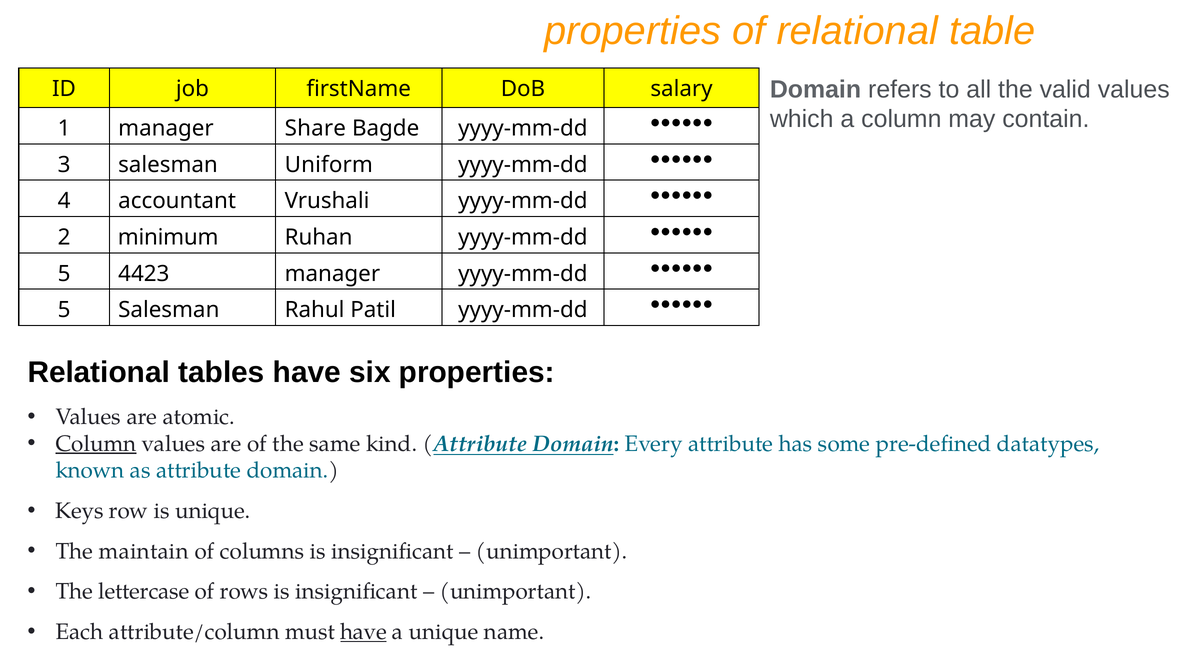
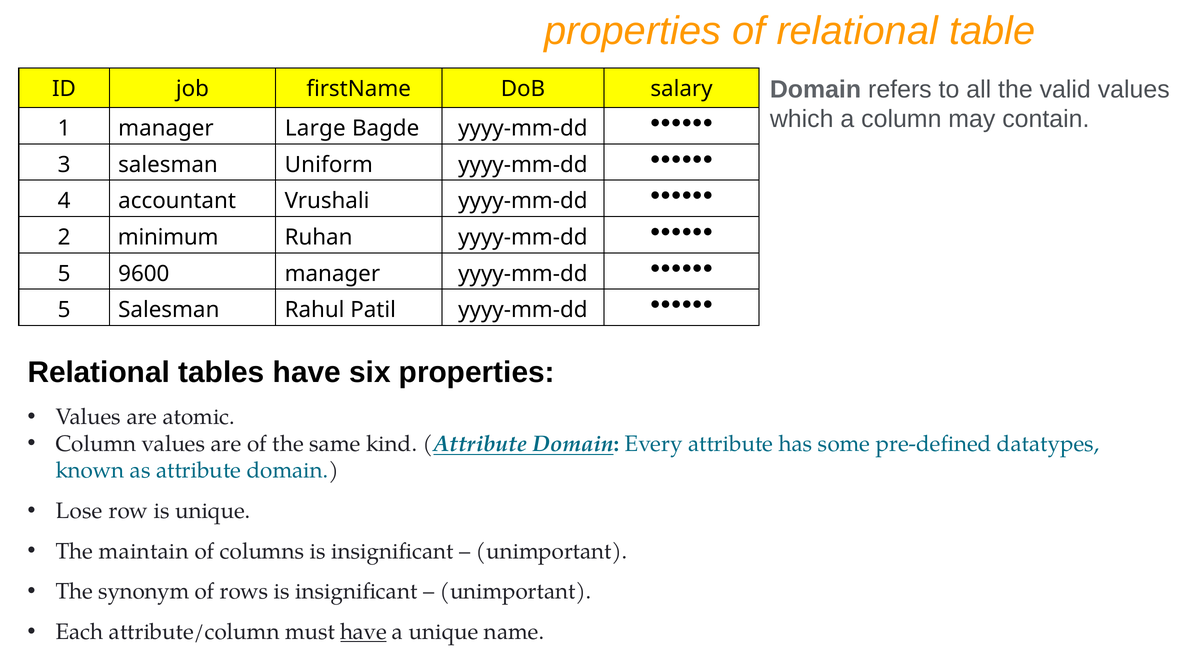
Share: Share -> Large
4423: 4423 -> 9600
Column at (96, 443) underline: present -> none
Keys: Keys -> Lose
lettercase: lettercase -> synonym
